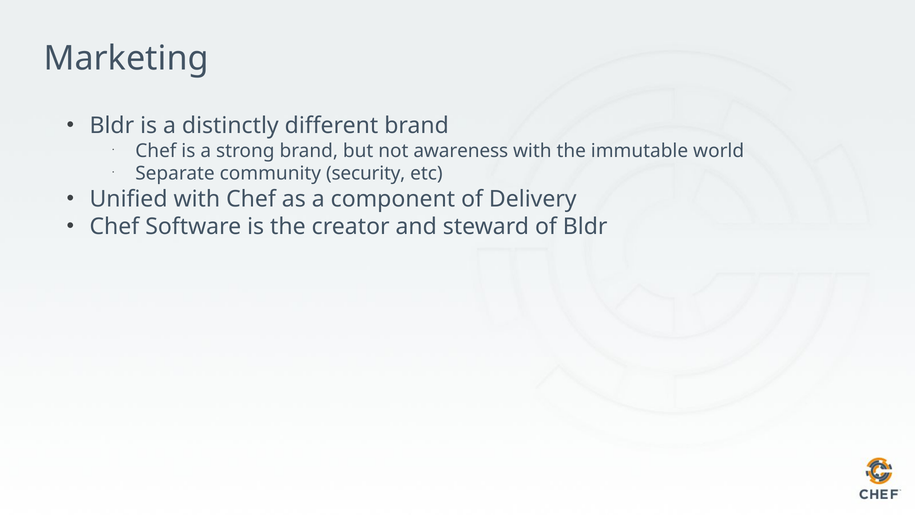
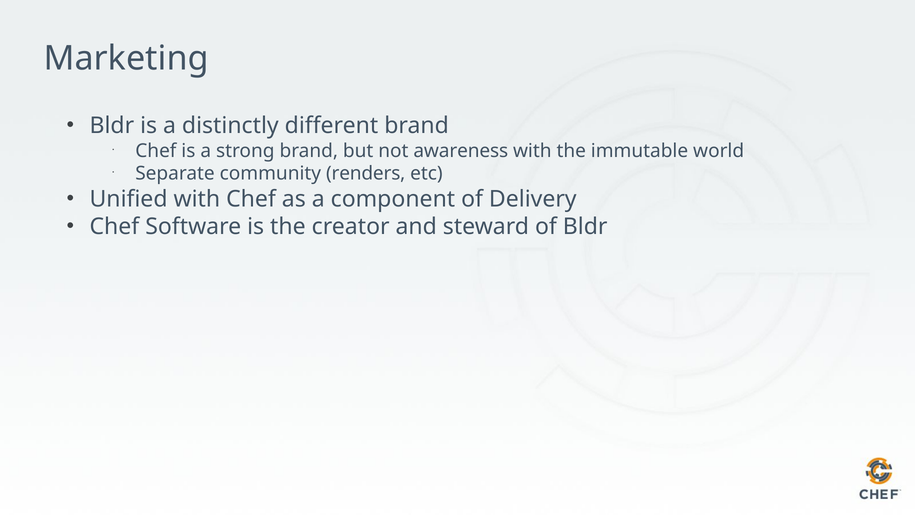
security: security -> renders
